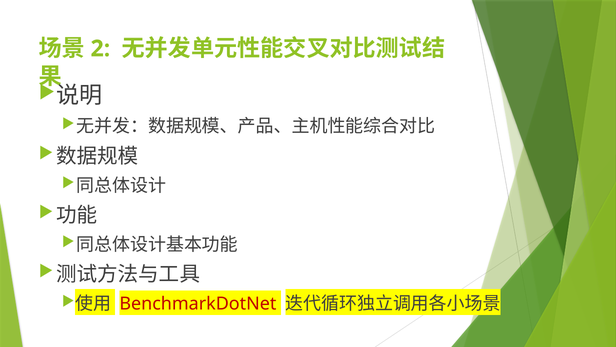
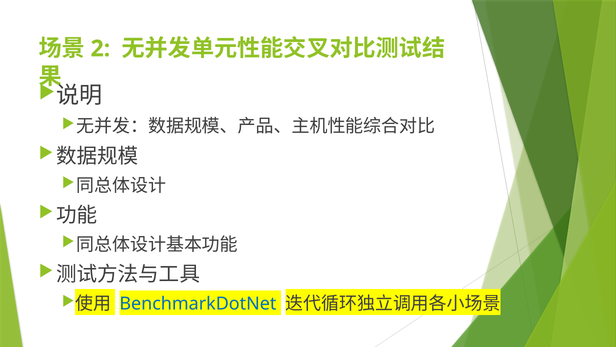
BenchmarkDotNet colour: red -> blue
